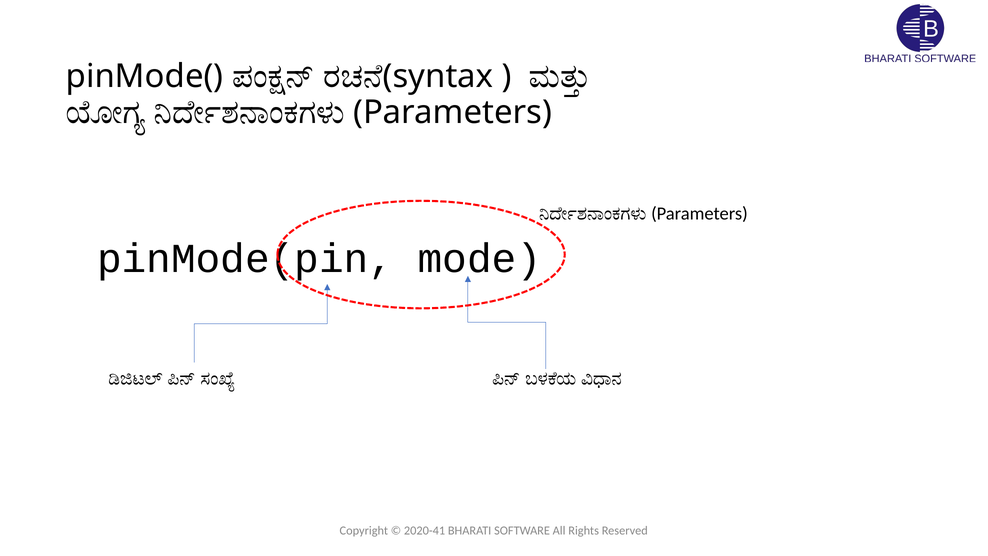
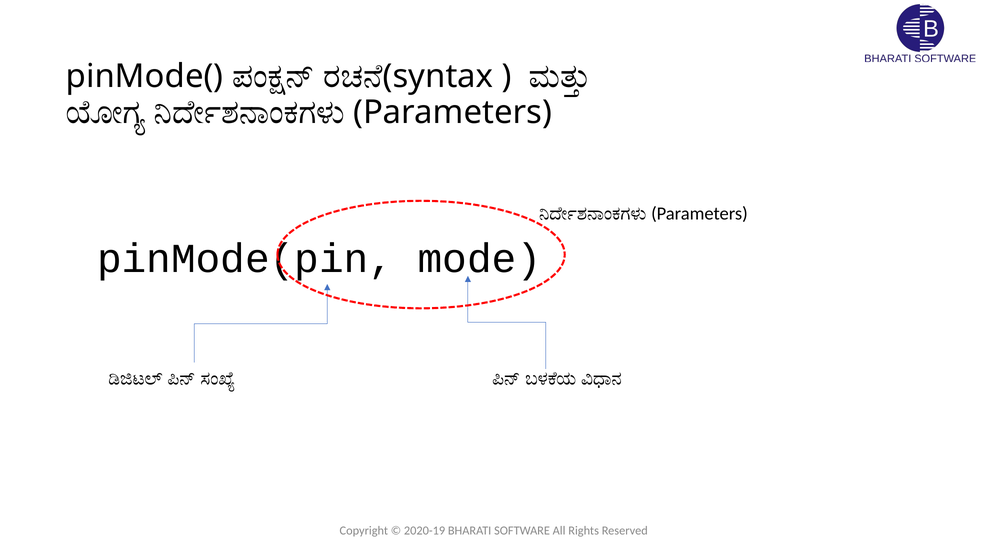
2020-41: 2020-41 -> 2020-19
